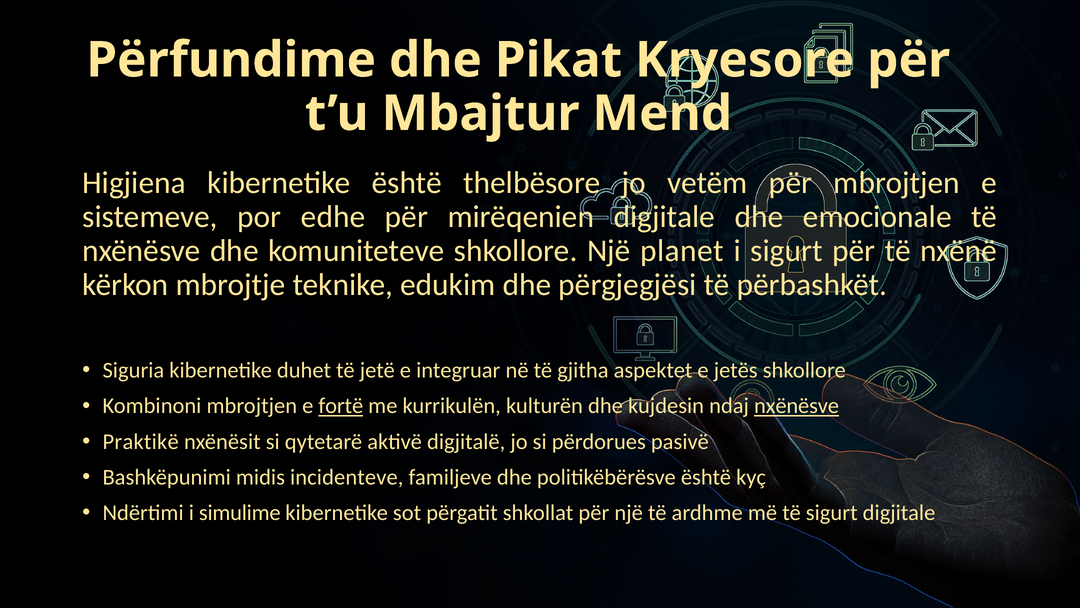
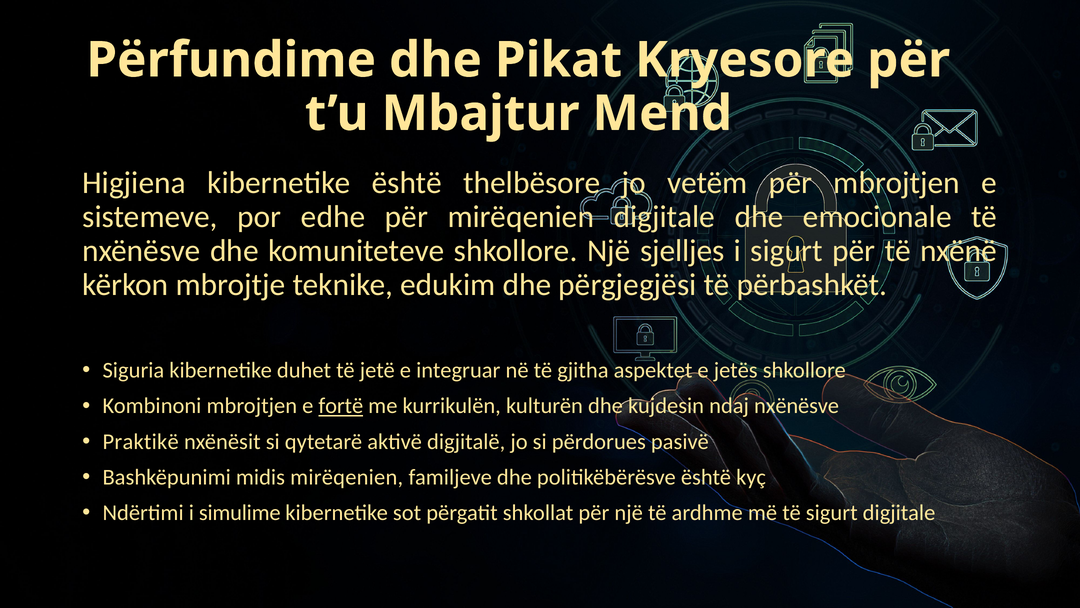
planet: planet -> sjelljes
nxënësve at (797, 406) underline: present -> none
midis incidenteve: incidenteve -> mirëqenien
